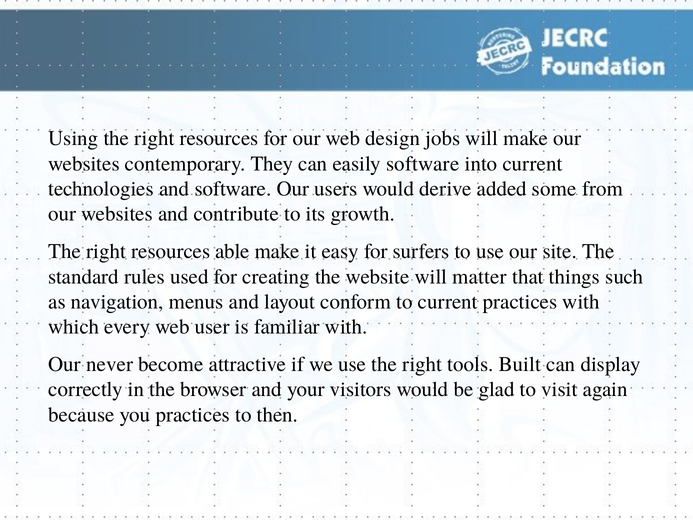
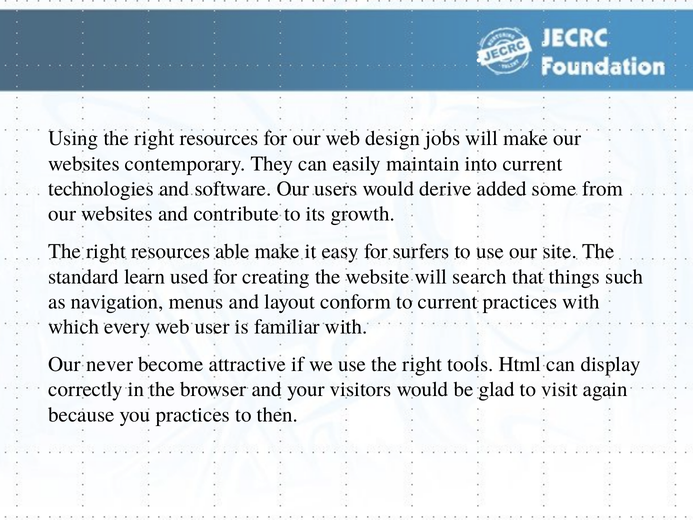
easily software: software -> maintain
rules: rules -> learn
matter: matter -> search
Built: Built -> Html
